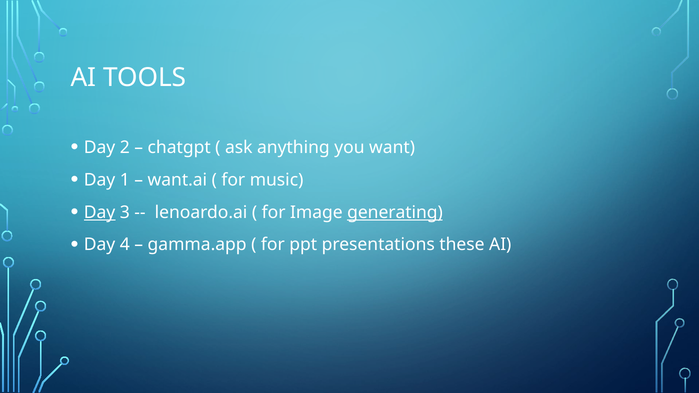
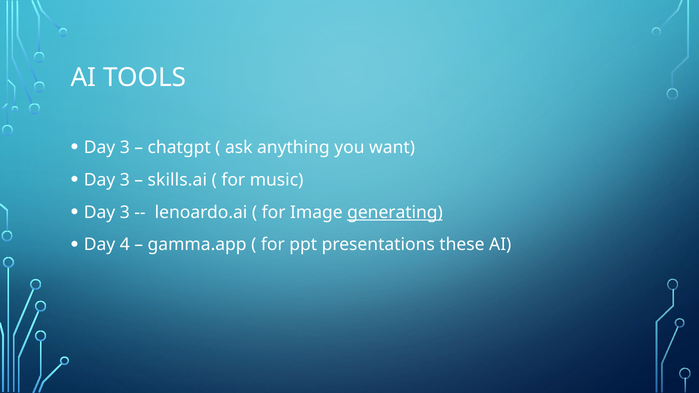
2 at (125, 148): 2 -> 3
1 at (125, 180): 1 -> 3
want.ai: want.ai -> skills.ai
Day at (100, 212) underline: present -> none
